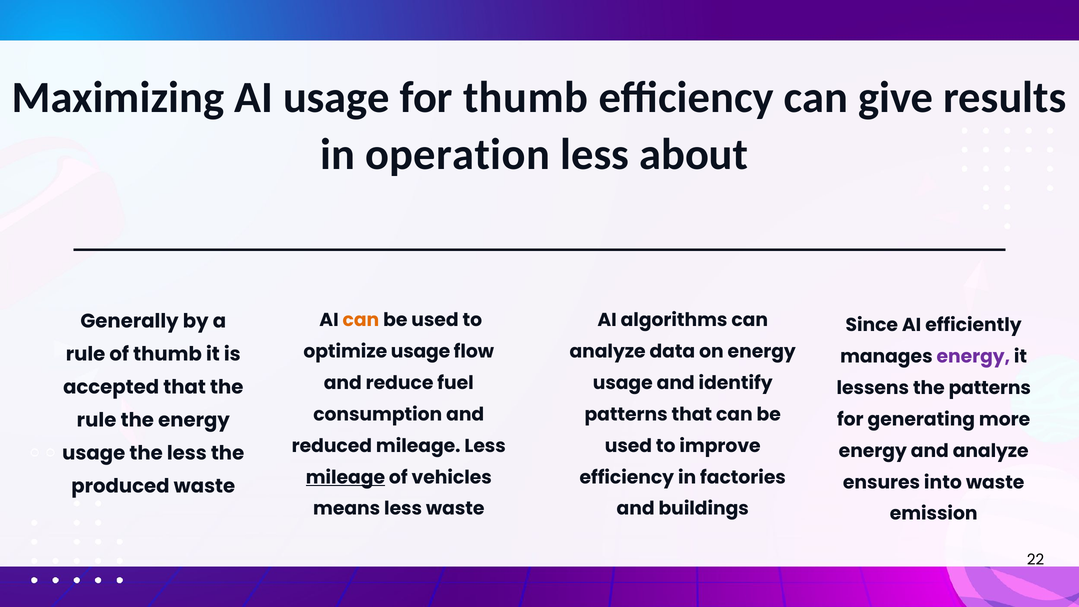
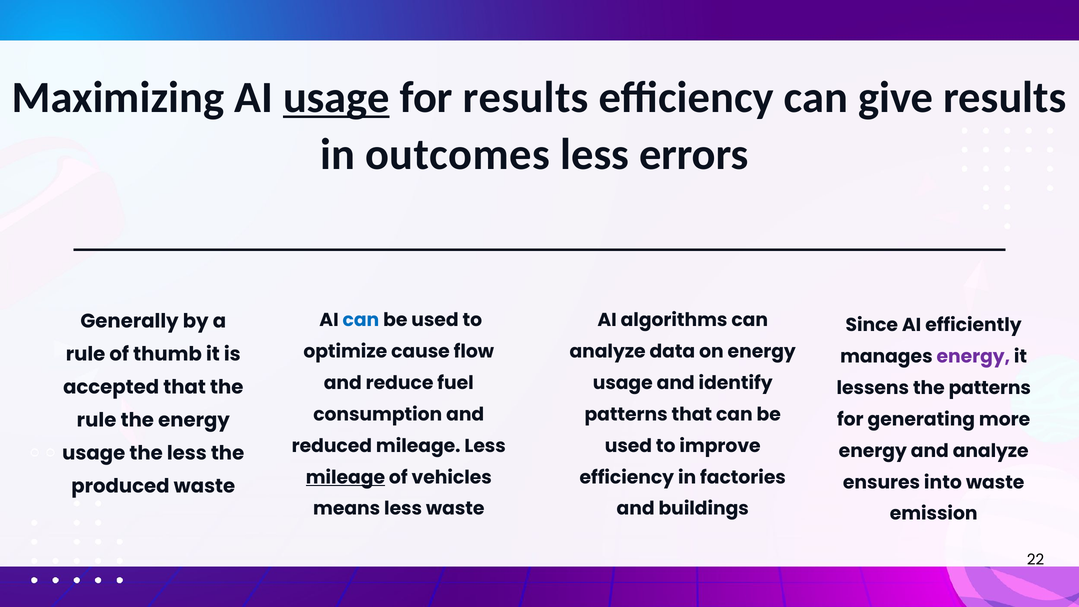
usage at (336, 98) underline: none -> present
for thumb: thumb -> results
operation: operation -> outcomes
about: about -> errors
can at (361, 320) colour: orange -> blue
optimize usage: usage -> cause
